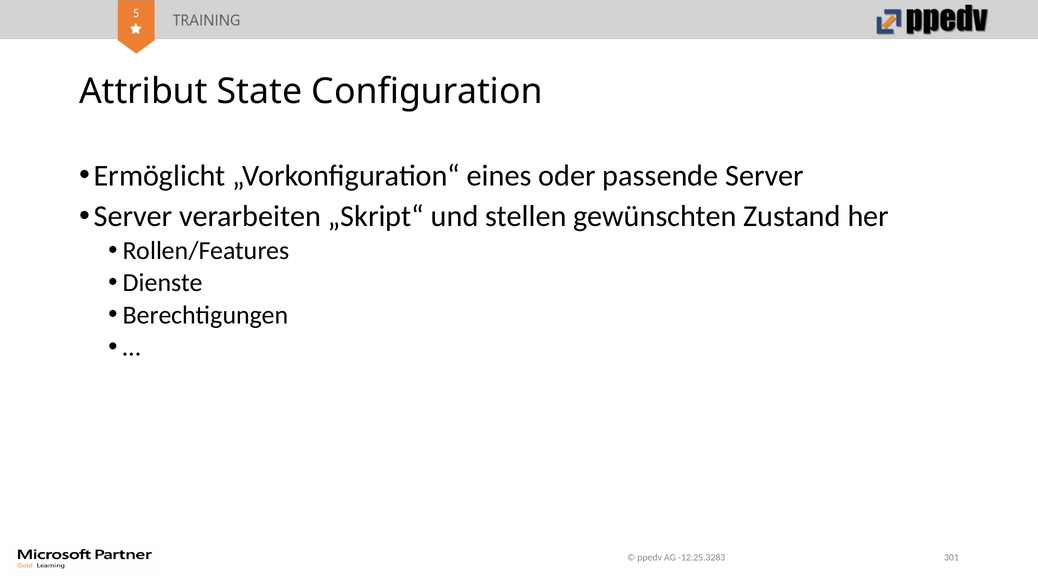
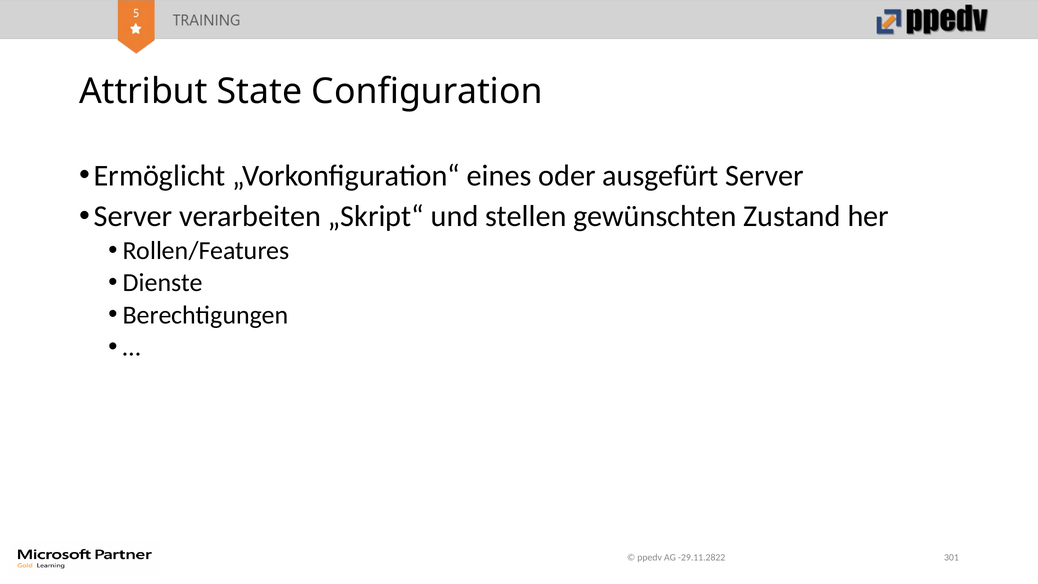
passende: passende -> ausgefürt
-12.25.3283: -12.25.3283 -> -29.11.2822
